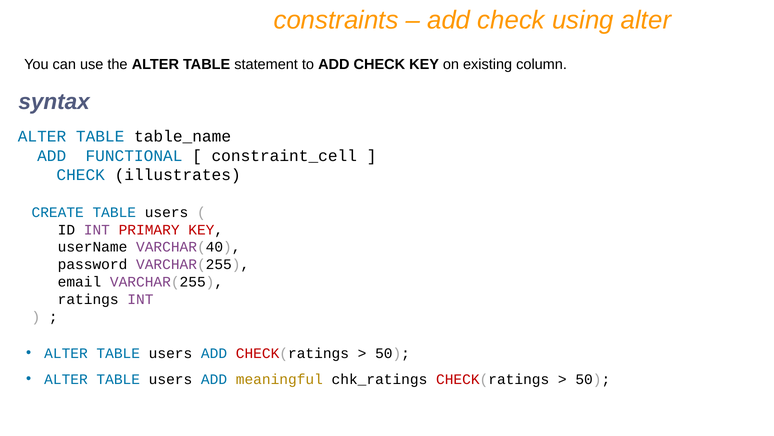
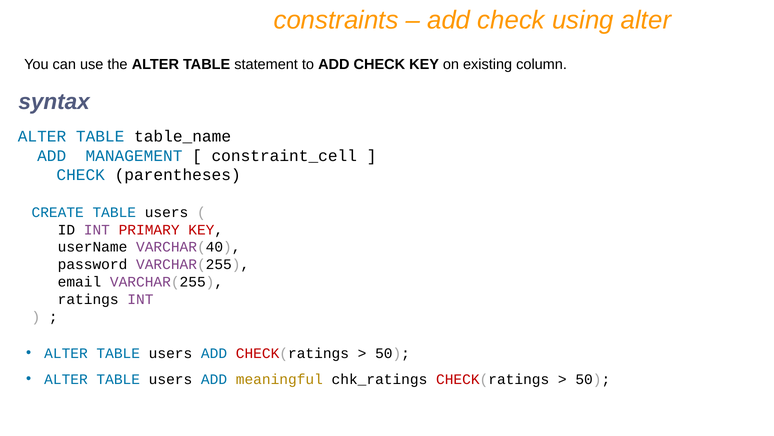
FUNCTIONAL: FUNCTIONAL -> MANAGEMENT
illustrates: illustrates -> parentheses
